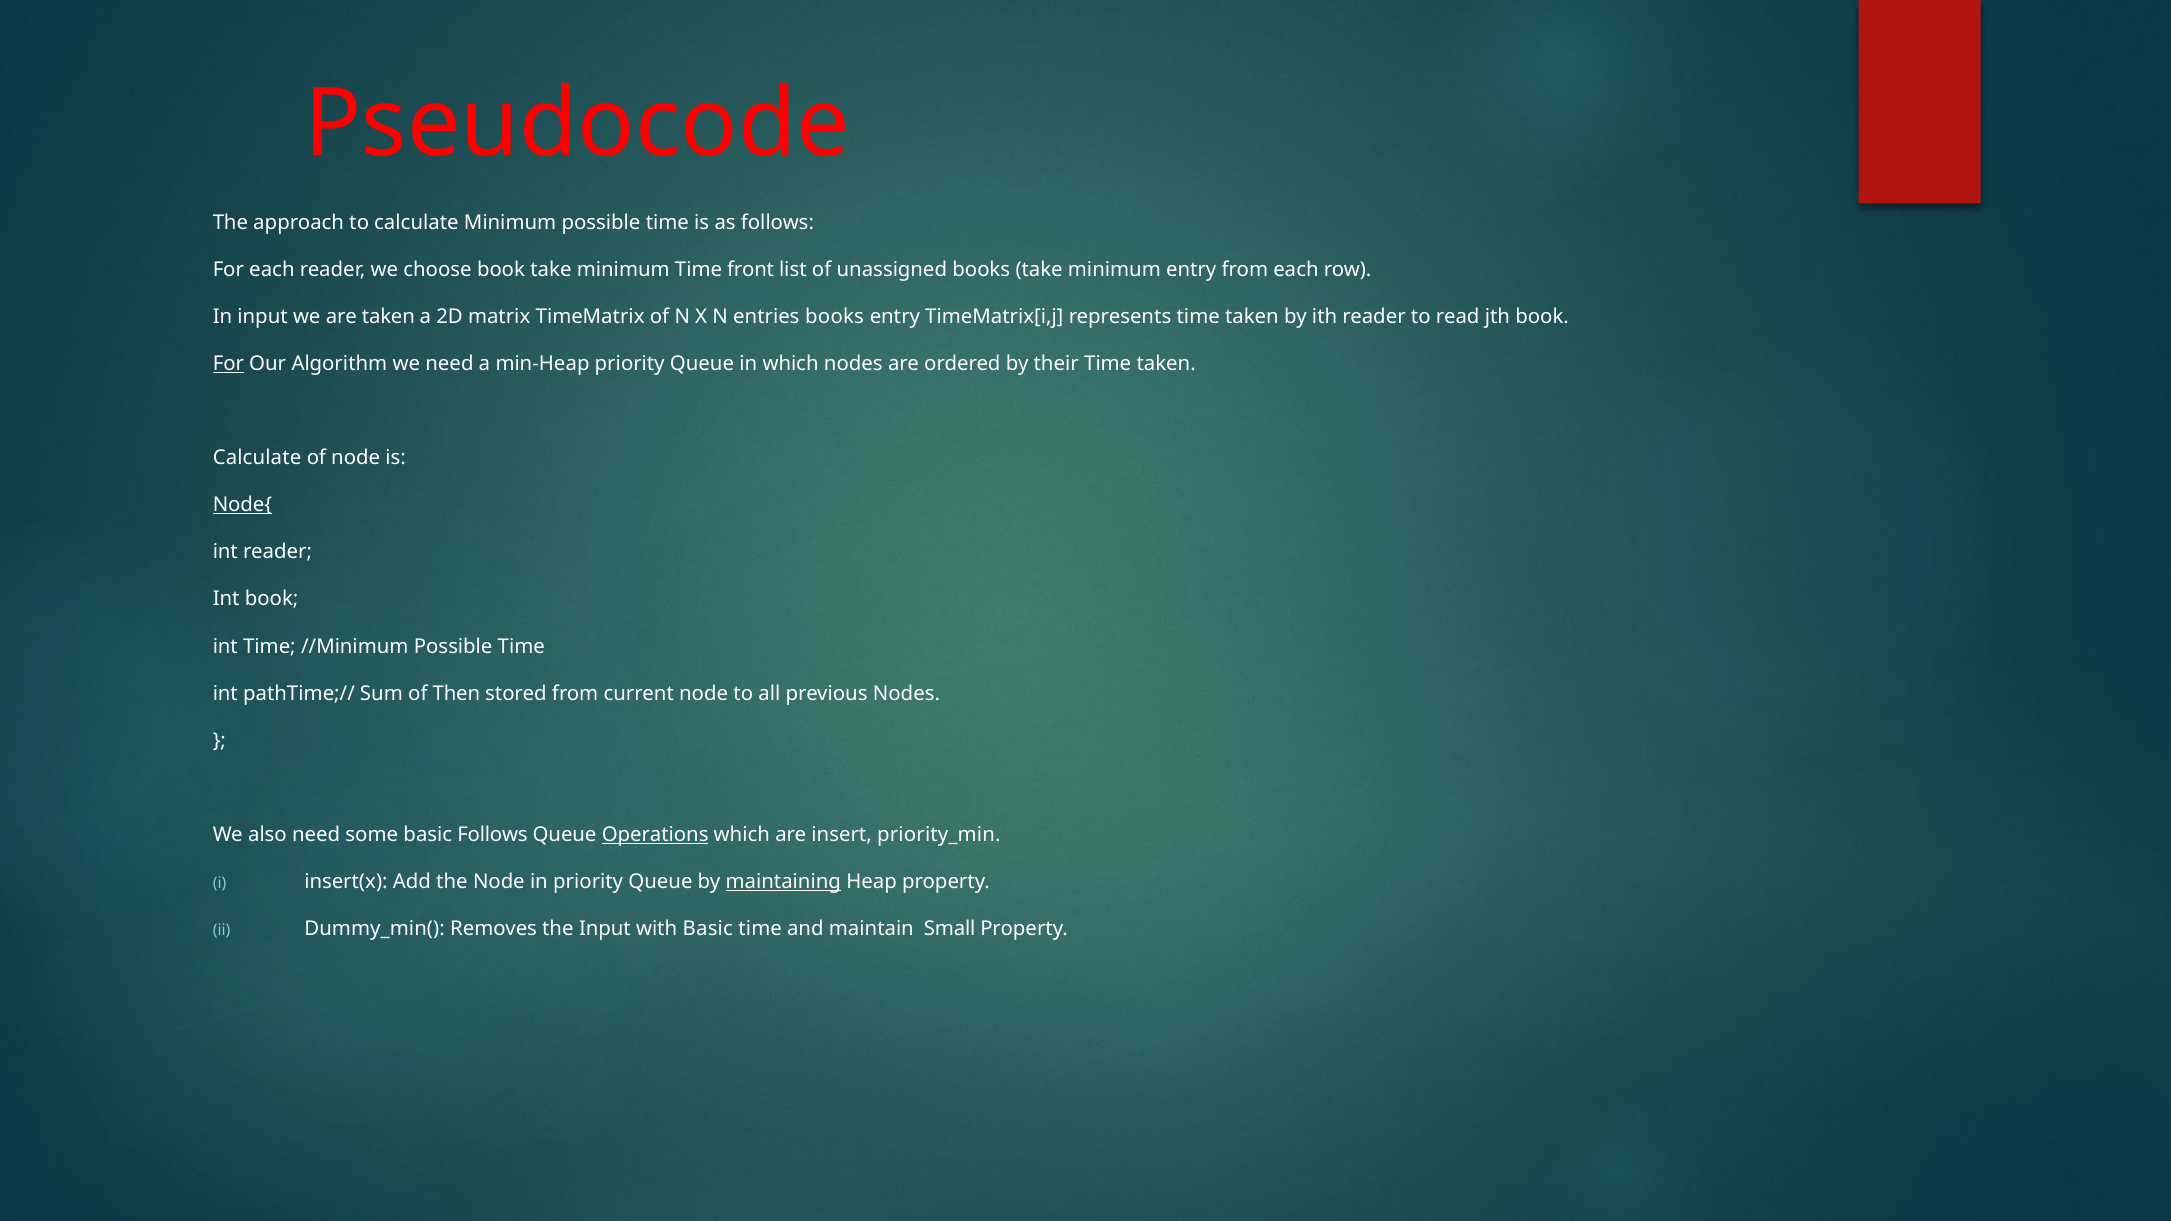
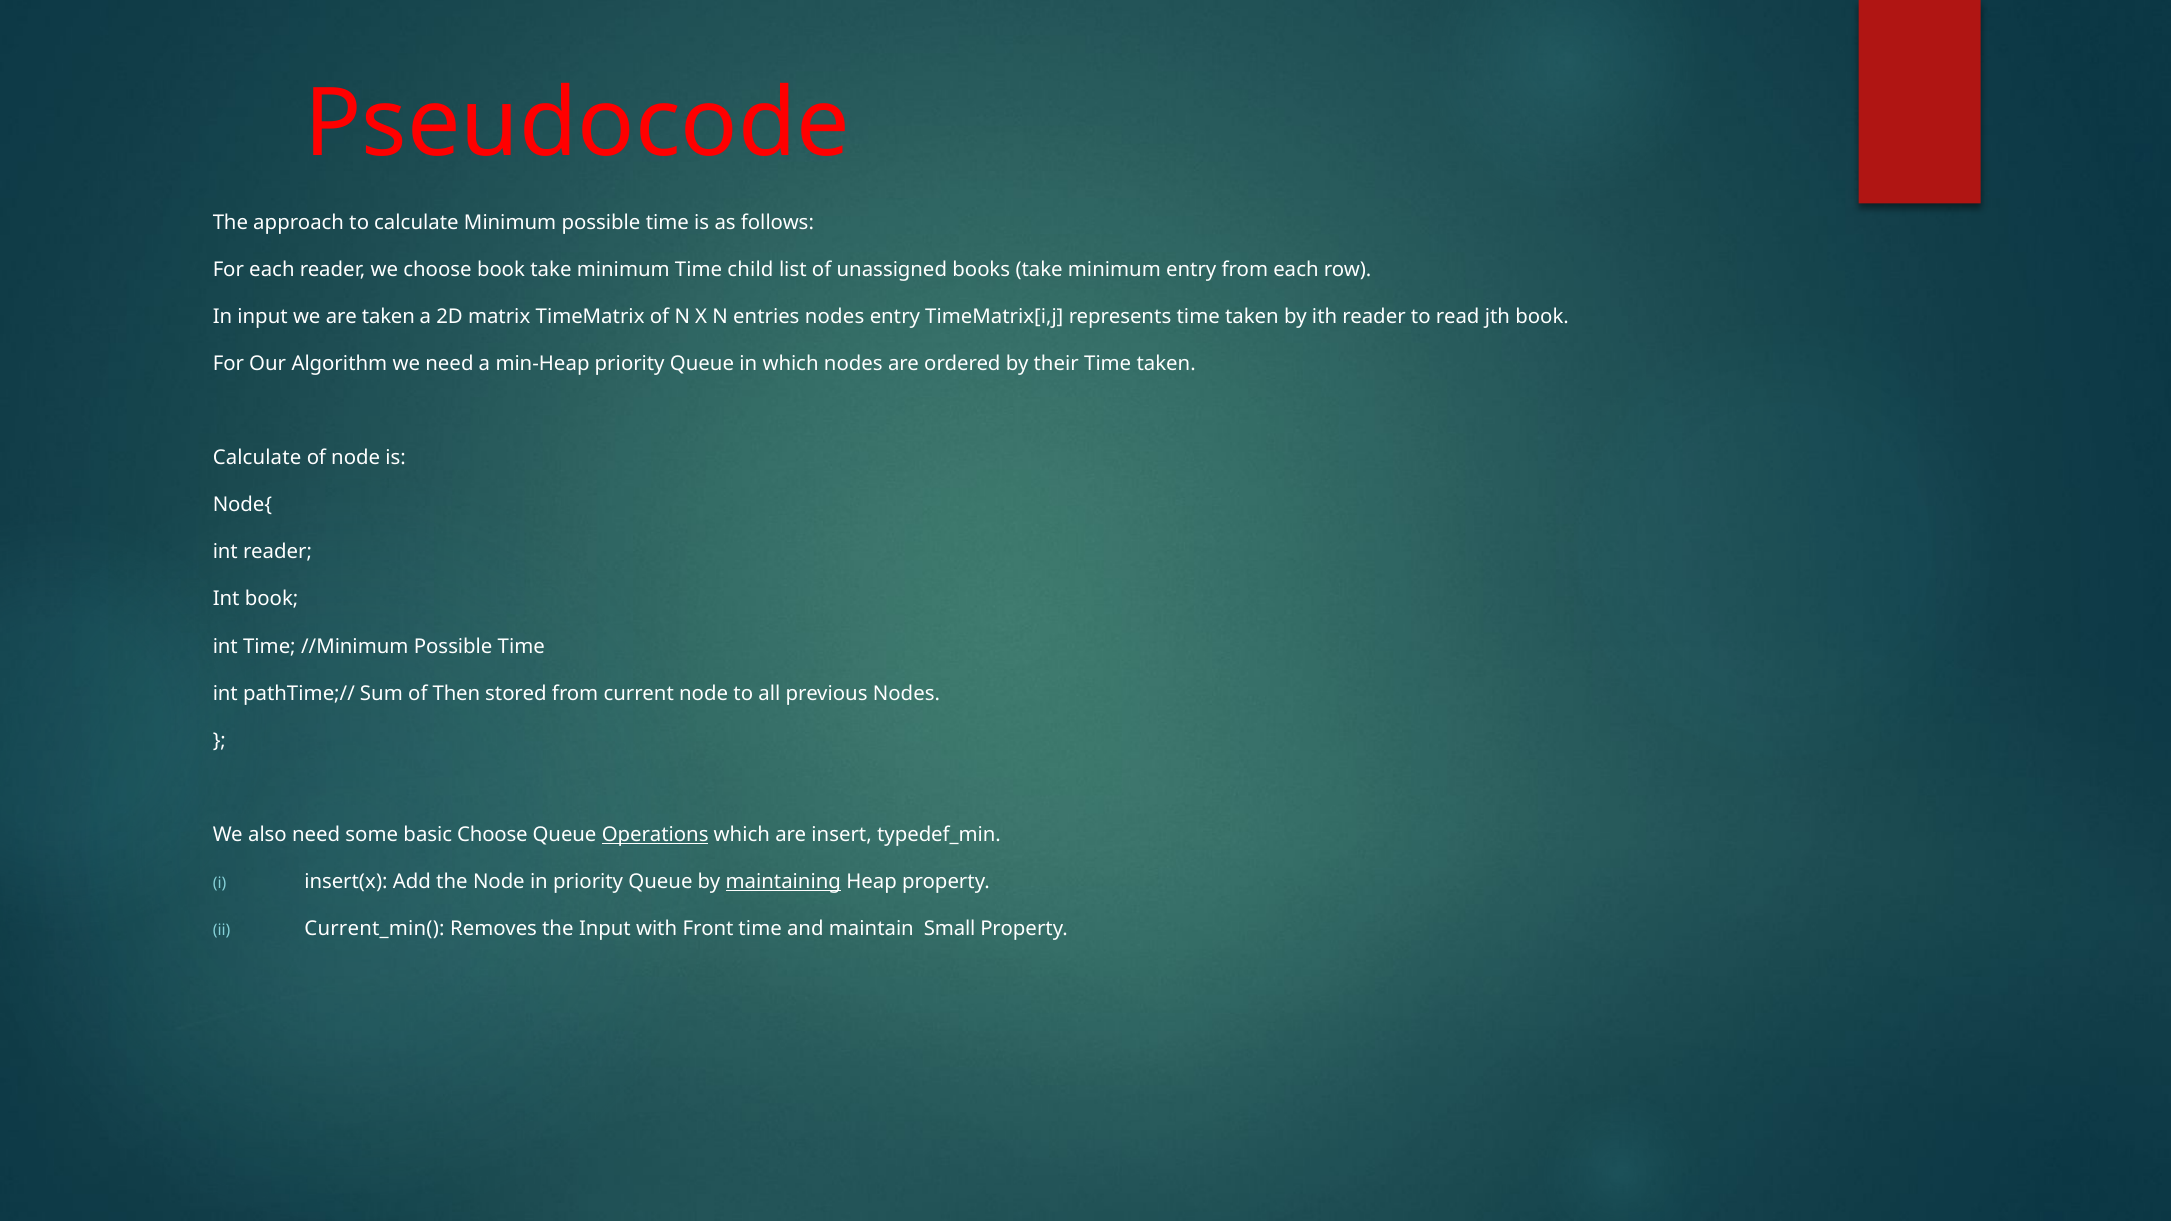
front: front -> child
entries books: books -> nodes
For at (228, 364) underline: present -> none
Node{ underline: present -> none
basic Follows: Follows -> Choose
priority_min: priority_min -> typedef_min
Dummy_min(: Dummy_min( -> Current_min(
with Basic: Basic -> Front
